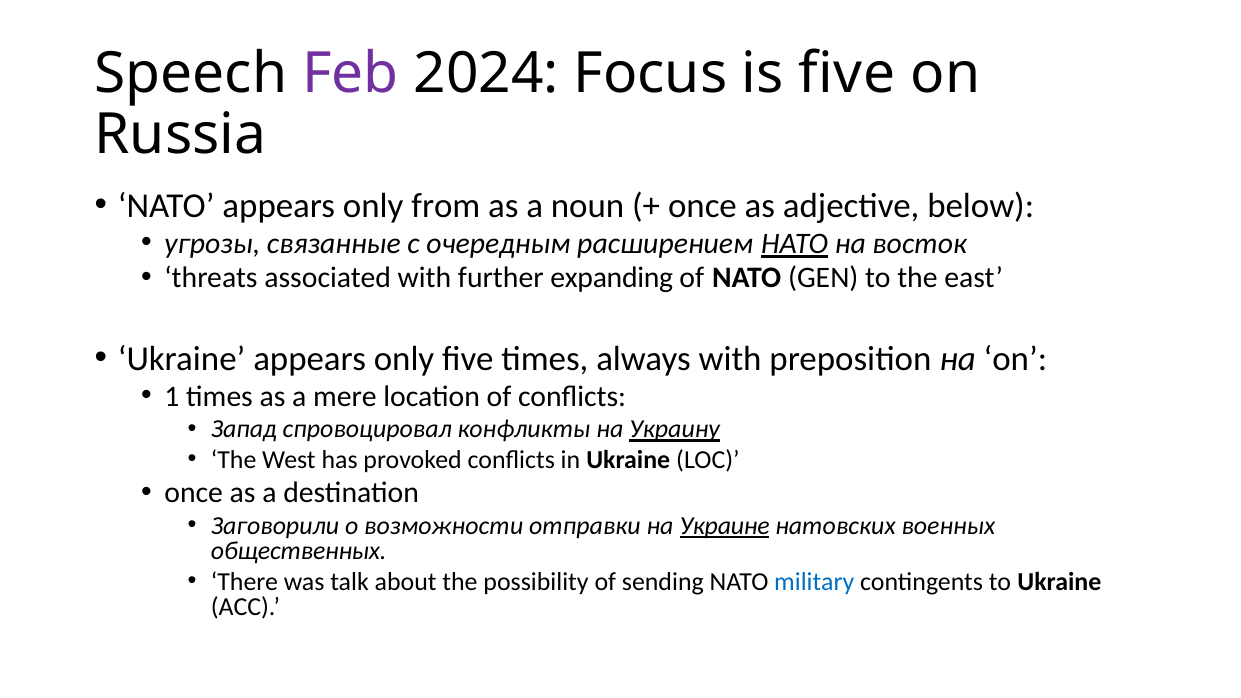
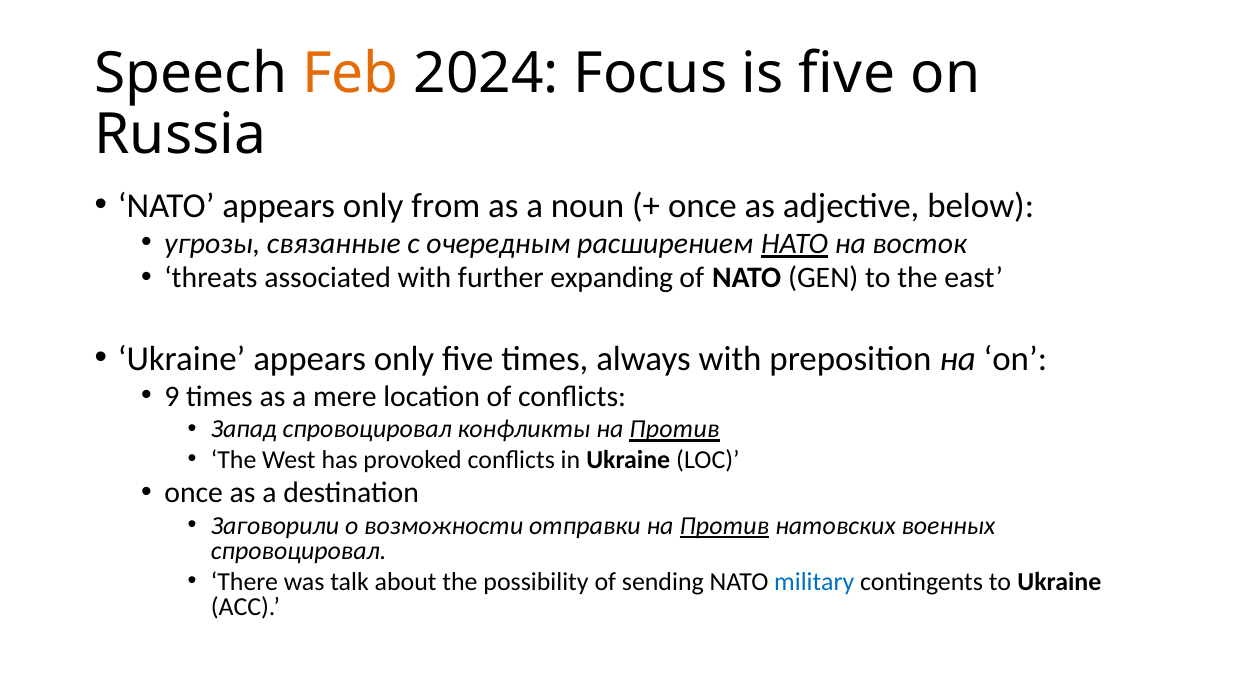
Feb colour: purple -> orange
1: 1 -> 9
конфликты на Украину: Украину -> Против
отправки на Украине: Украине -> Против
общественных at (299, 551): общественных -> спровоцировал
